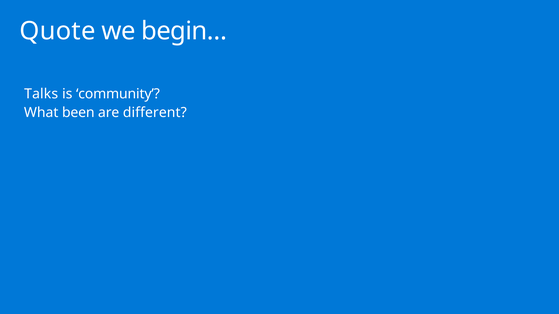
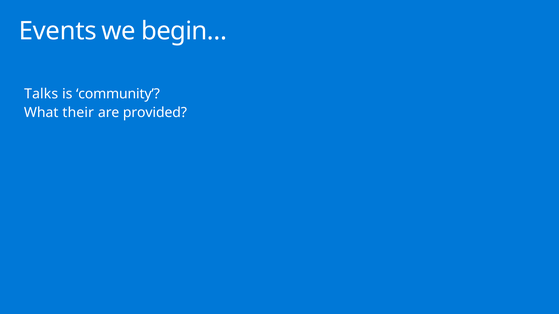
Quote: Quote -> Events
been: been -> their
different: different -> provided
